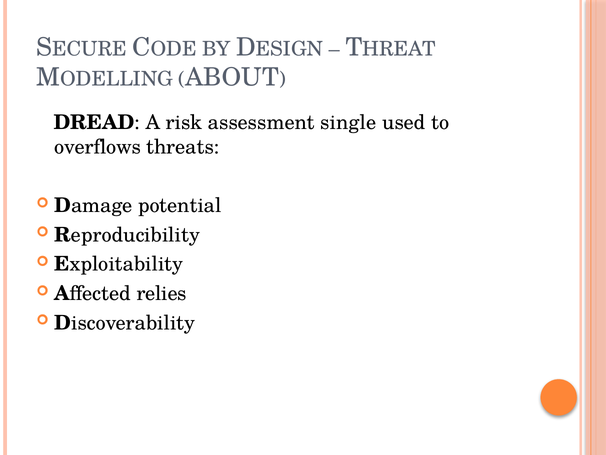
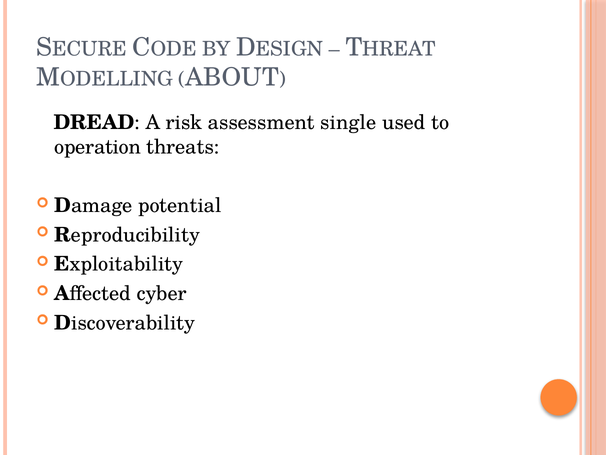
overflows: overflows -> operation
relies: relies -> cyber
